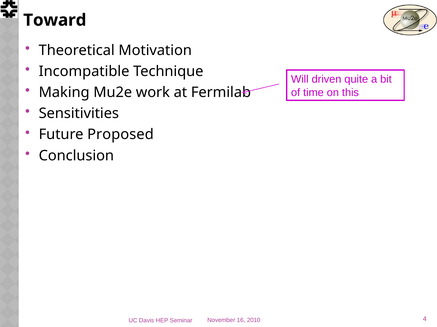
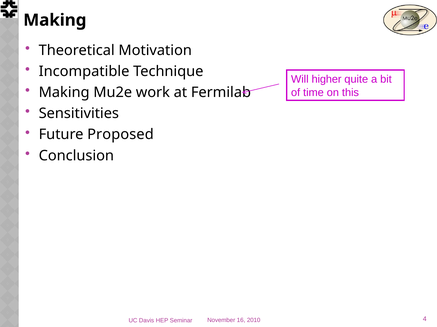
Toward at (55, 20): Toward -> Making
driven: driven -> higher
